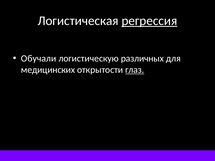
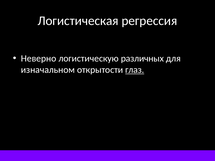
регрессия underline: present -> none
Обучали: Обучали -> Неверно
медицинских: медицинских -> изначальном
